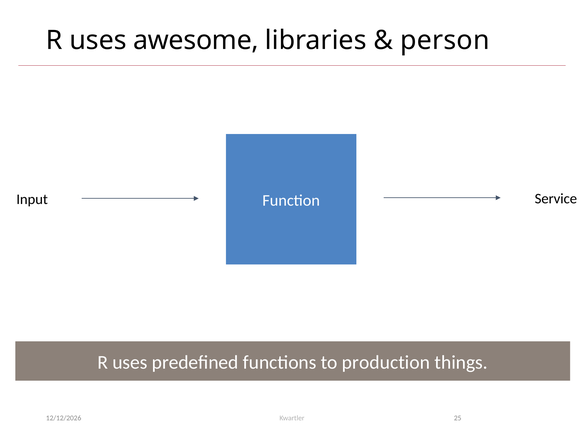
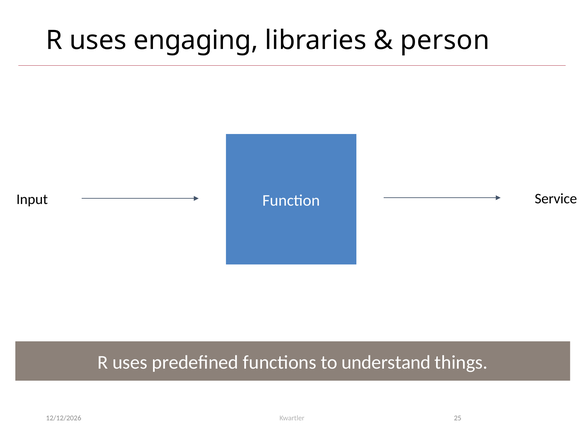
awesome: awesome -> engaging
production: production -> understand
